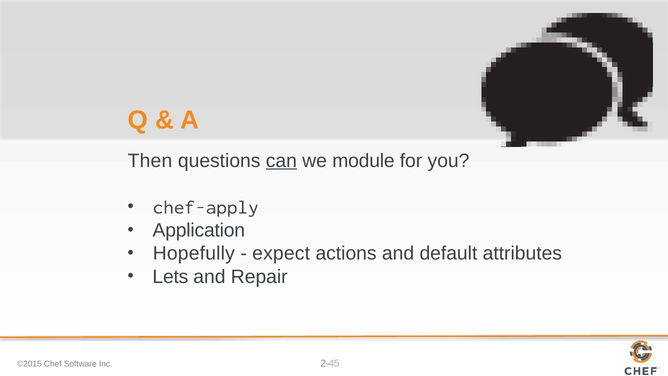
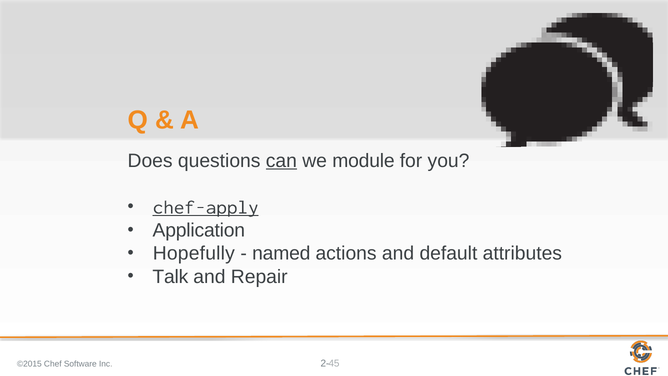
Then: Then -> Does
chef-apply underline: none -> present
expect: expect -> named
Lets: Lets -> Talk
